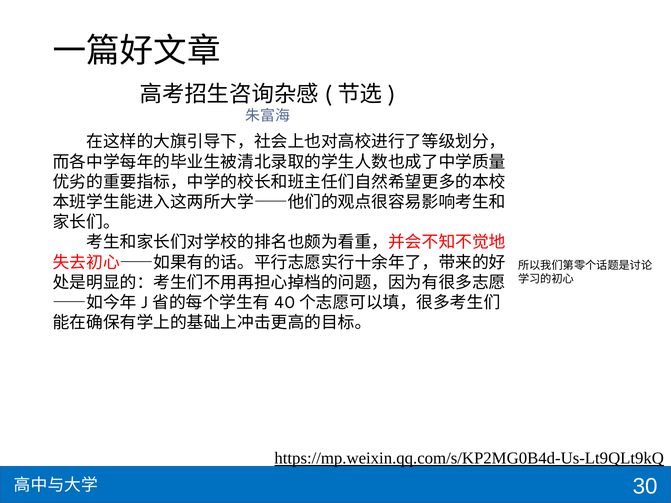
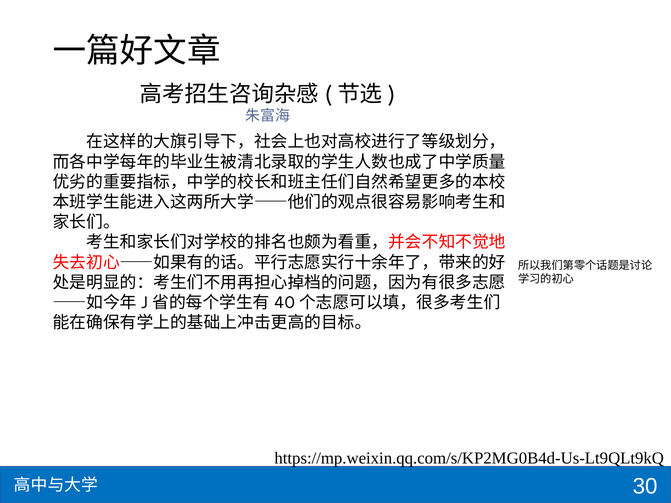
https://mp.weixin.qq.com/s/KP2MG0B4d-Us-Lt9QLt9kQ underline: present -> none
